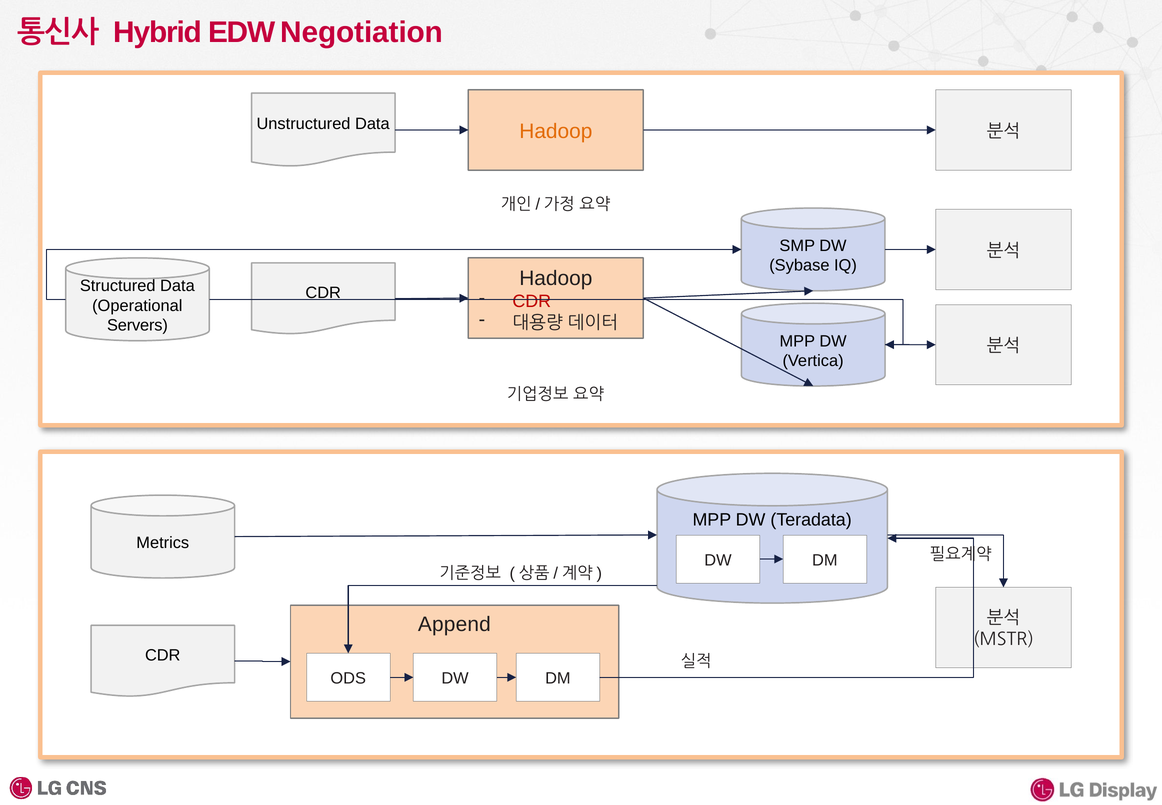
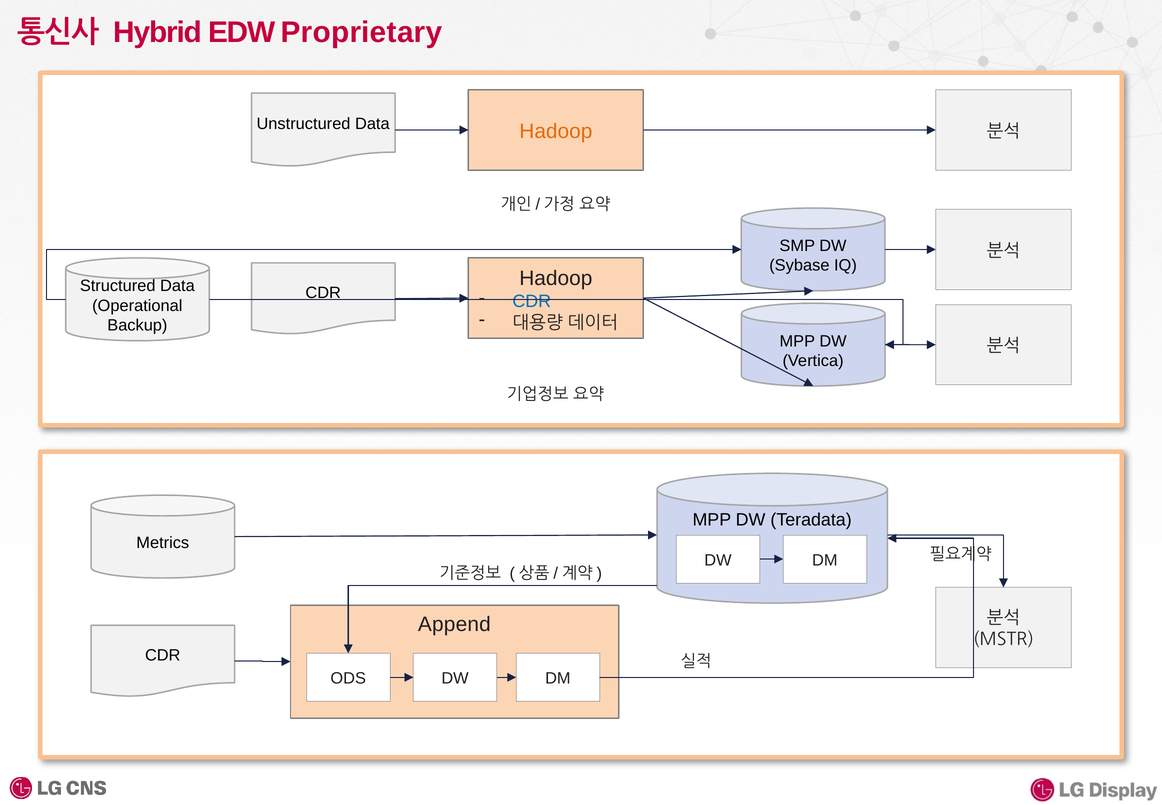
Negotiation: Negotiation -> Proprietary
CDR at (532, 301) colour: red -> blue
Servers: Servers -> Backup
